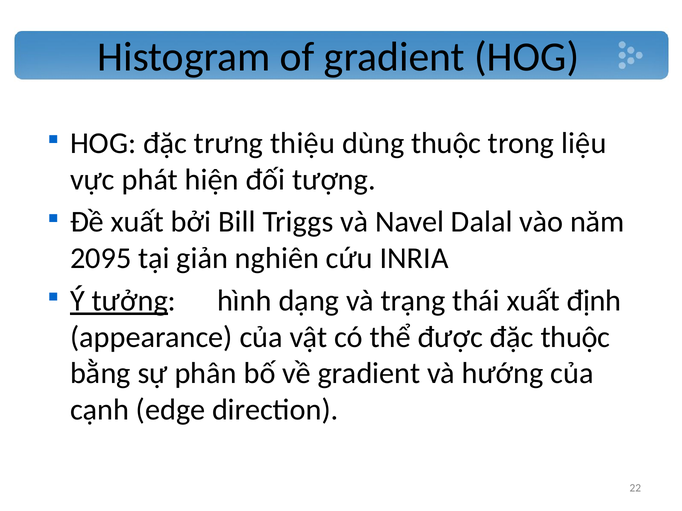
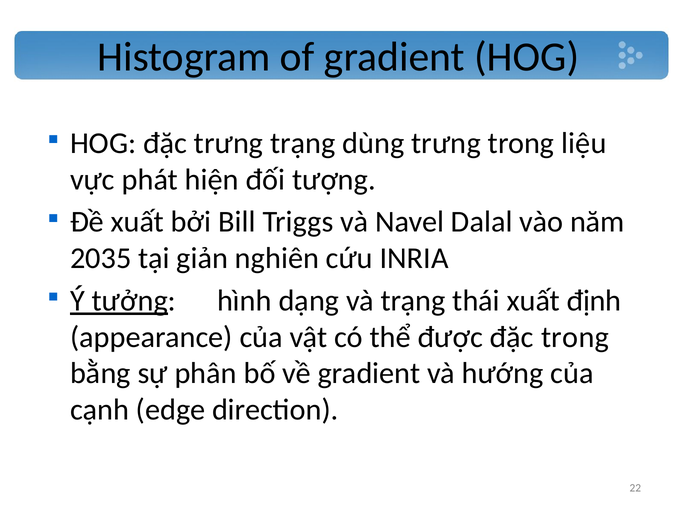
trưng thiệu: thiệu -> trạng
dùng thuộc: thuộc -> trưng
2095: 2095 -> 2035
đặc thuộc: thuộc -> trong
